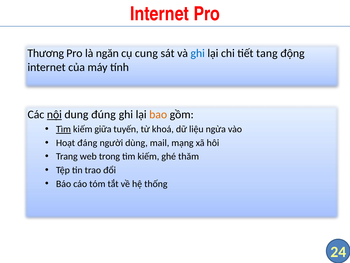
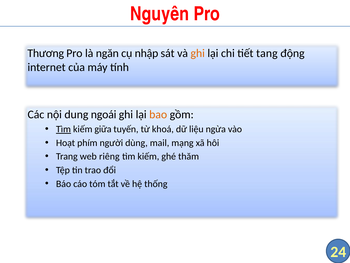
Internet at (160, 14): Internet -> Nguyên
cung: cung -> nhập
ghi at (198, 53) colour: blue -> orange
nội underline: present -> none
đúng: đúng -> ngoái
đáng: đáng -> phím
trong: trong -> riêng
